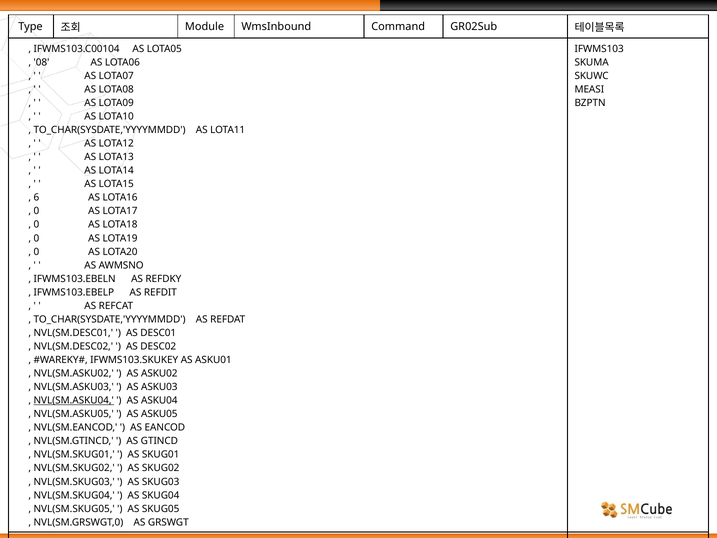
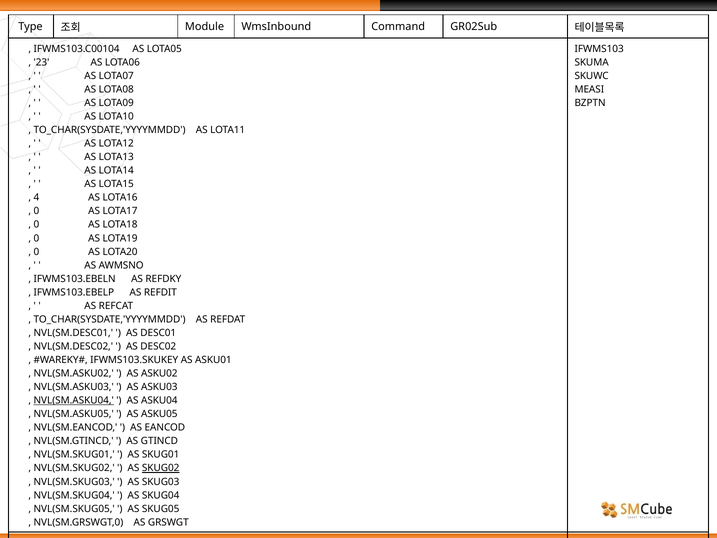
08: 08 -> 23
6: 6 -> 4
SKUG02 underline: none -> present
